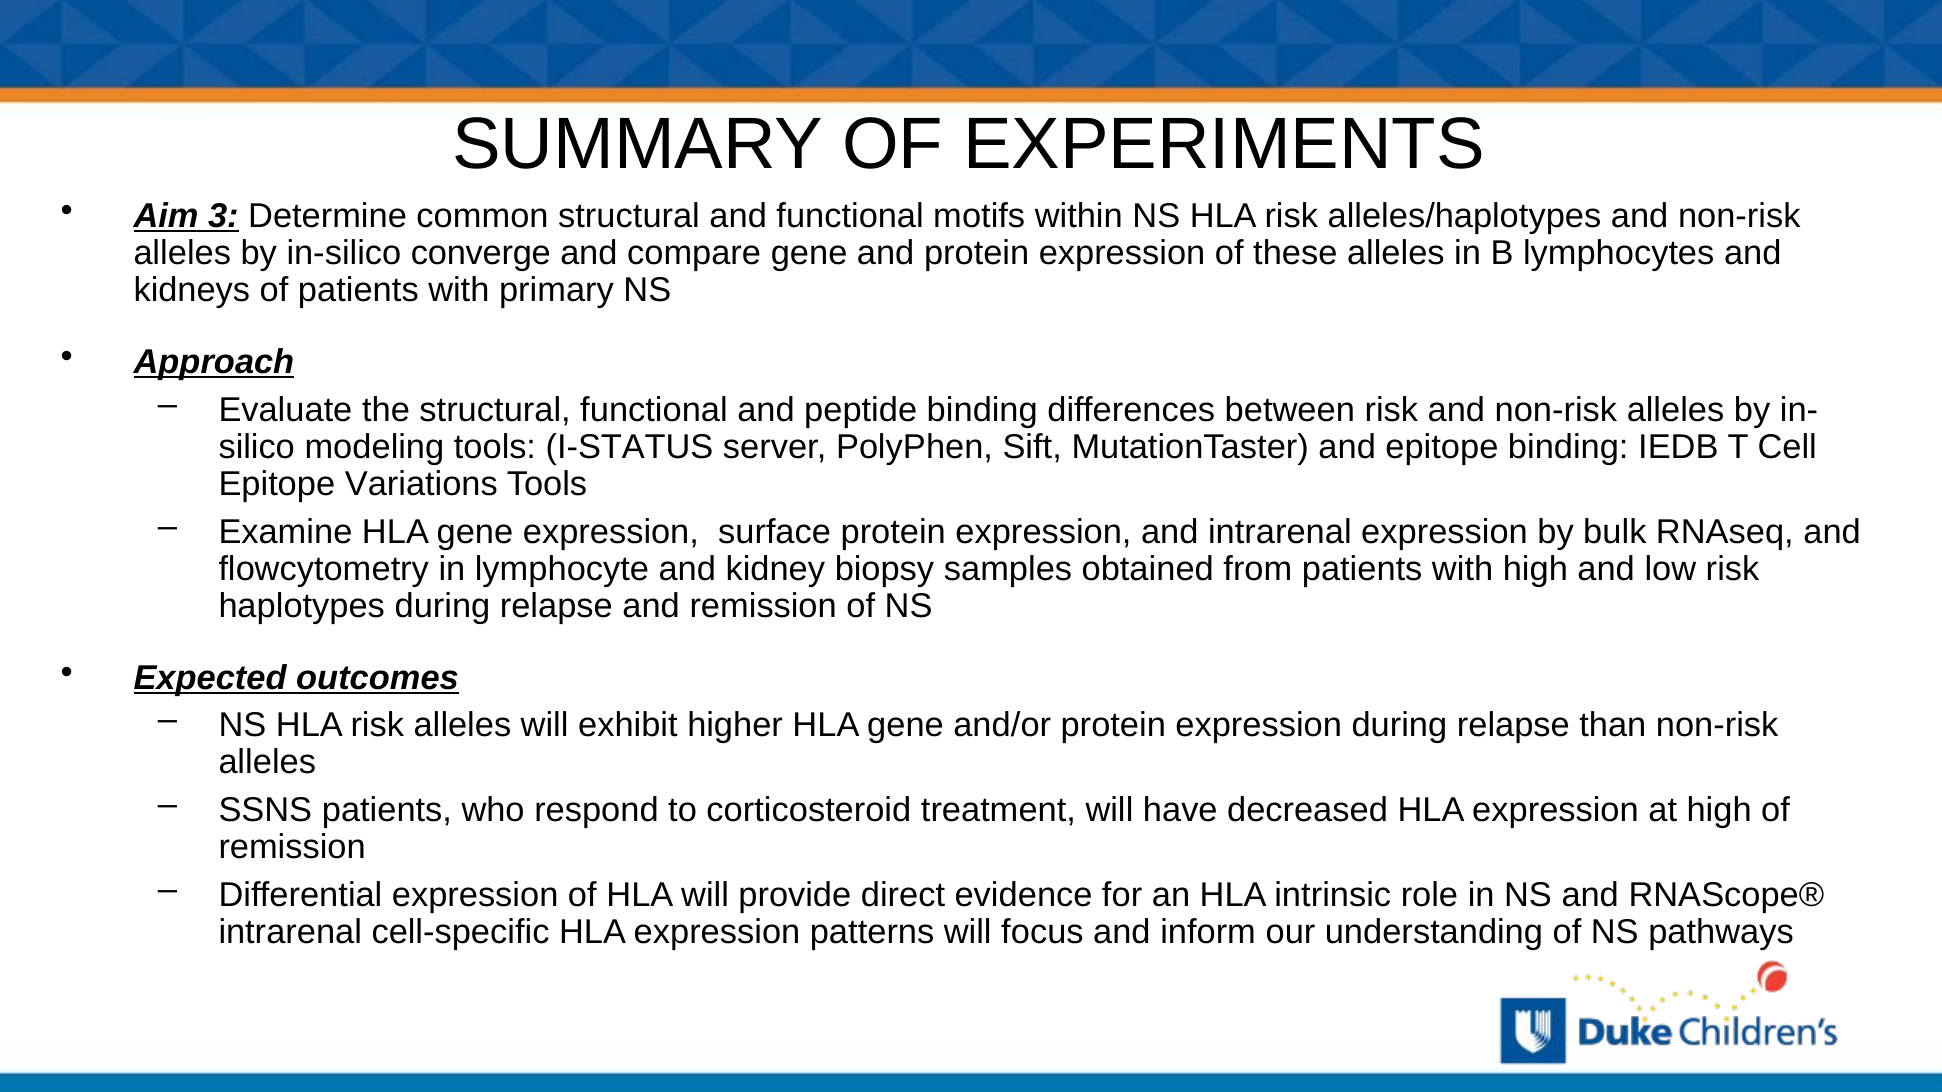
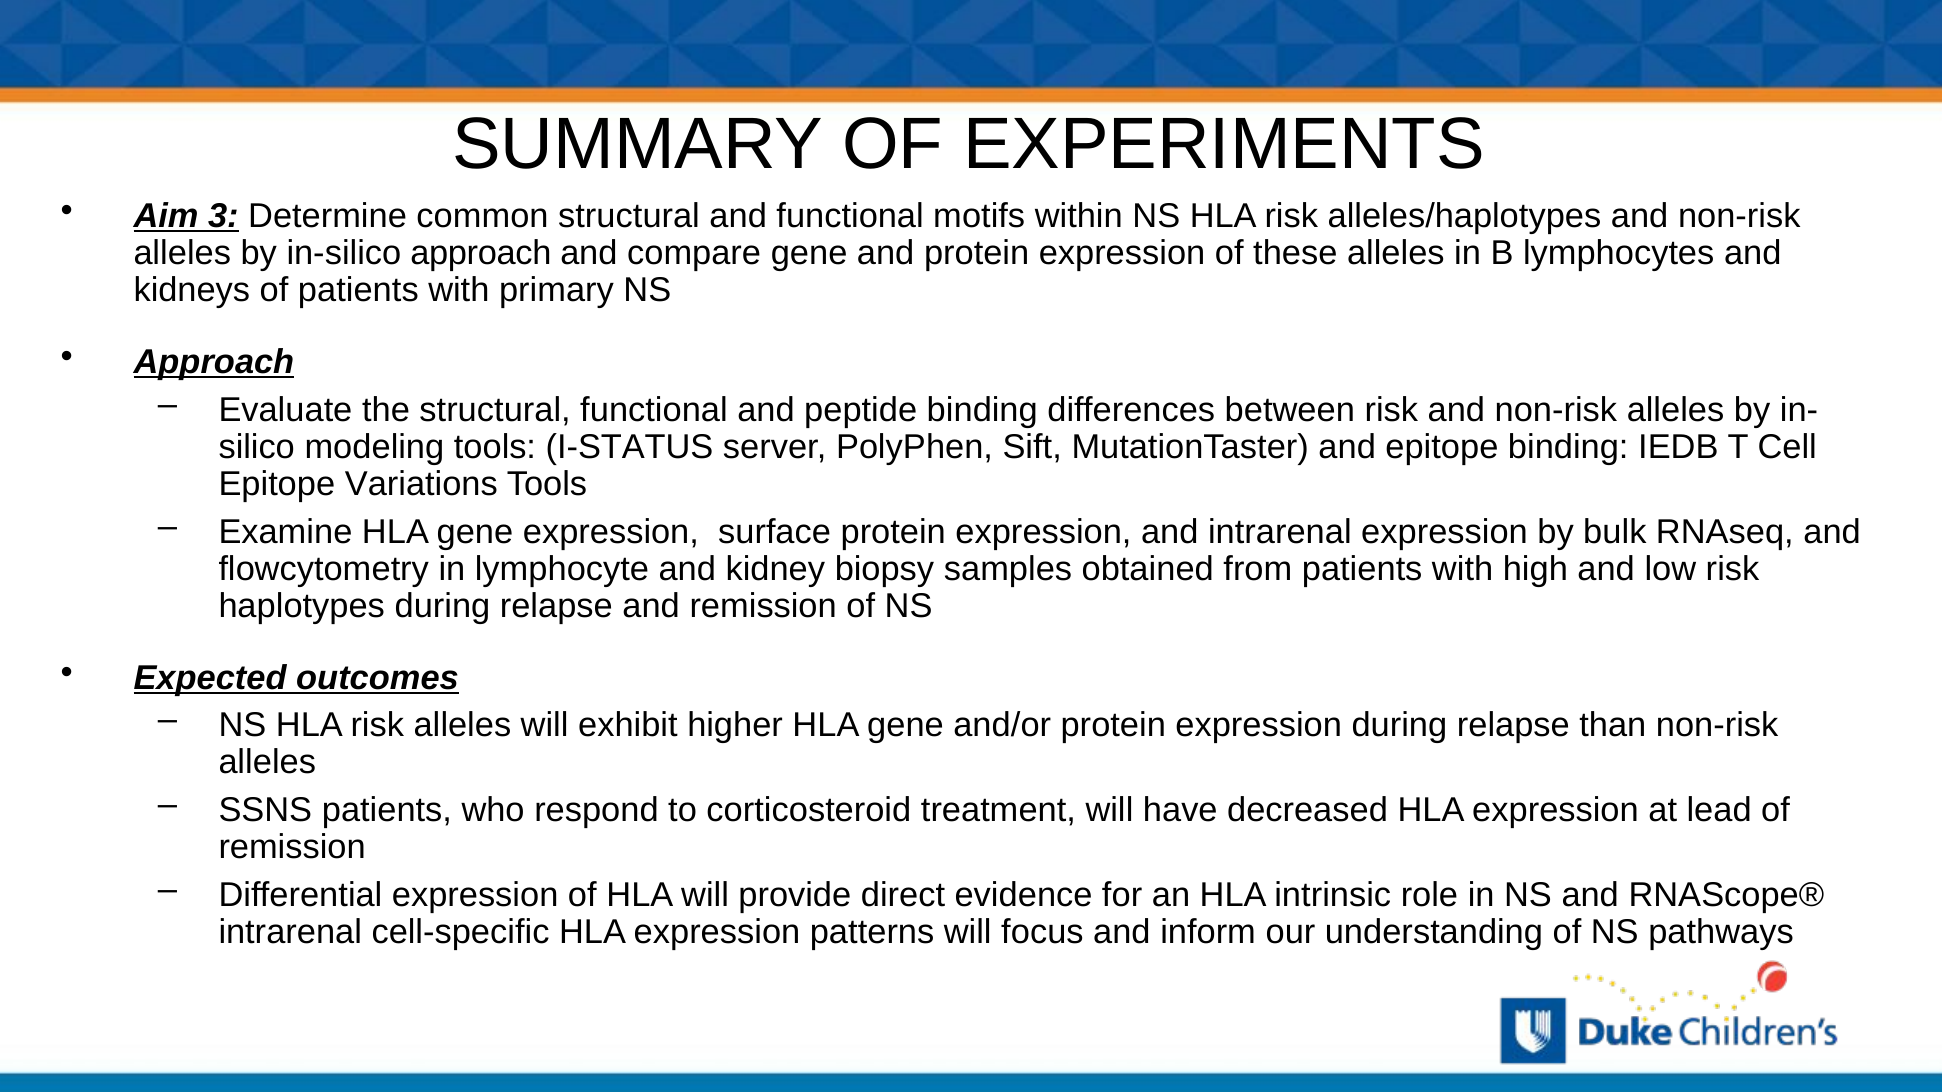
in-silico converge: converge -> approach
at high: high -> lead
